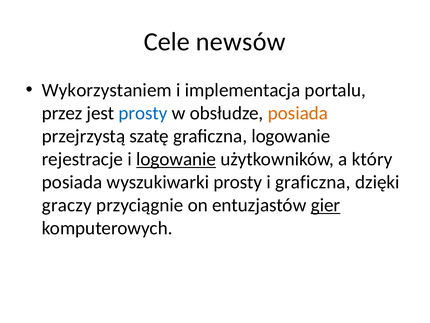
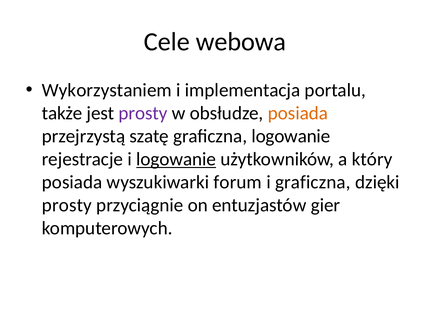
newsów: newsów -> webowa
przez: przez -> także
prosty at (143, 113) colour: blue -> purple
wyszukiwarki prosty: prosty -> forum
graczy at (67, 205): graczy -> prosty
gier underline: present -> none
